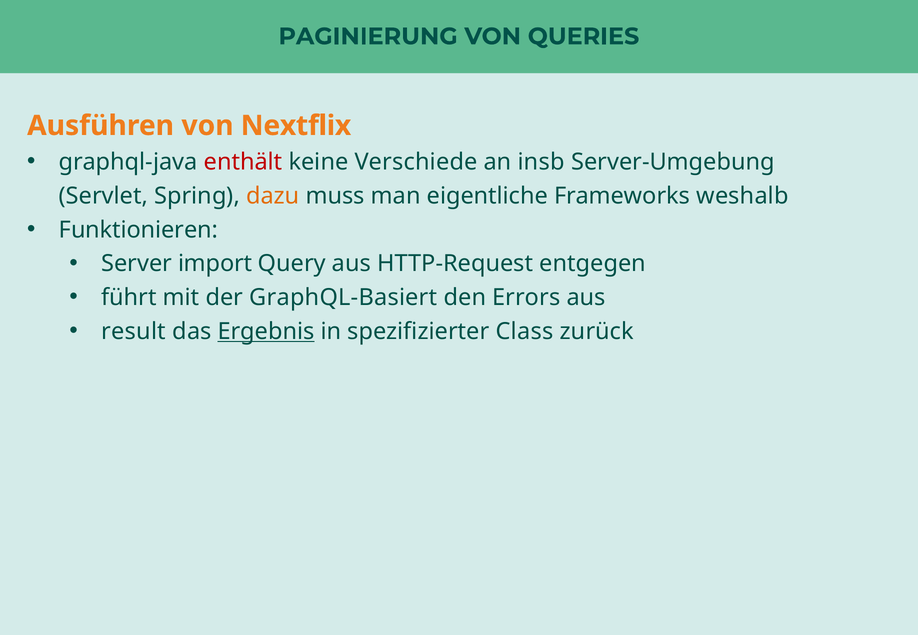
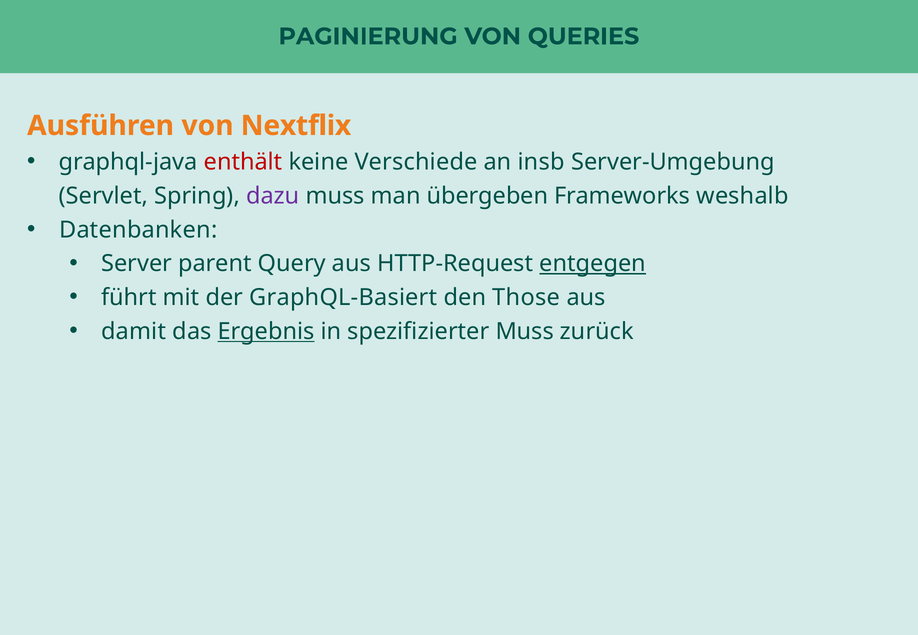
dazu colour: orange -> purple
eigentliche: eigentliche -> übergeben
Funktionieren: Funktionieren -> Datenbanken
import: import -> parent
entgegen underline: none -> present
Errors: Errors -> Those
result: result -> damit
spezifizierter Class: Class -> Muss
